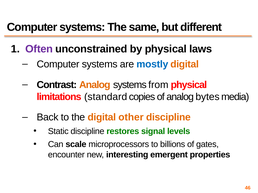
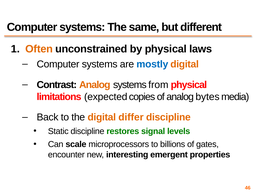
Often colour: purple -> orange
standard: standard -> expected
other: other -> differ
